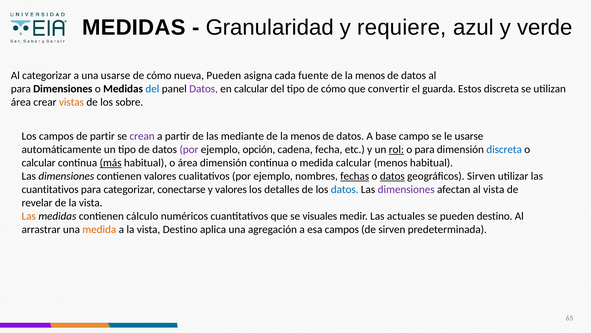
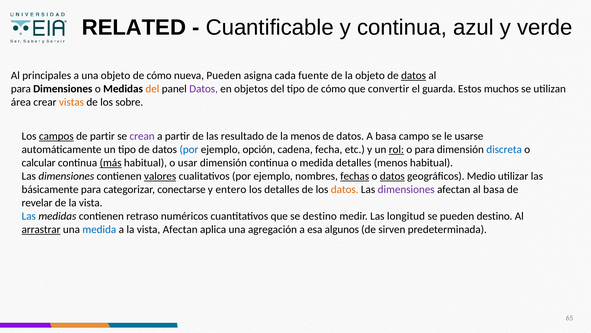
MEDIDAS at (134, 27): MEDIDAS -> RELATED
Granularidad: Granularidad -> Cuantificable
y requiere: requiere -> continua
Al categorizar: categorizar -> principales
una usarse: usarse -> objeto
menos at (370, 75): menos -> objeto
datos at (414, 75) underline: none -> present
del at (152, 89) colour: blue -> orange
en calcular: calcular -> objetos
Estos discreta: discreta -> muchos
campos at (56, 136) underline: none -> present
mediante: mediante -> resultado
A base: base -> basa
por at (189, 149) colour: purple -> blue
o área: área -> usar
medida calcular: calcular -> detalles
valores at (160, 176) underline: none -> present
geográficos Sirven: Sirven -> Medio
cuantitativos at (50, 189): cuantitativos -> básicamente
y valores: valores -> entero
datos at (345, 189) colour: blue -> orange
al vista: vista -> basa
Las at (29, 216) colour: orange -> blue
cálculo: cálculo -> retraso
se visuales: visuales -> destino
actuales: actuales -> longitud
arrastrar underline: none -> present
medida at (99, 229) colour: orange -> blue
vista Destino: Destino -> Afectan
esa campos: campos -> algunos
